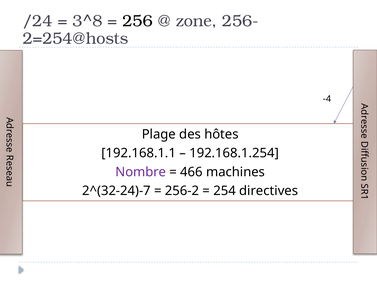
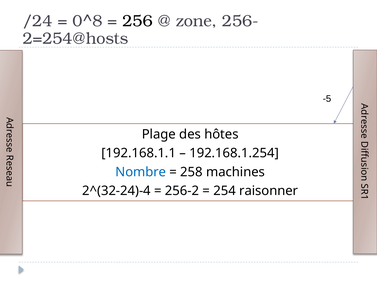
3^8: 3^8 -> 0^8
-4: -4 -> -5
Nombre colour: purple -> blue
466: 466 -> 258
2^(32-24)-7: 2^(32-24)-7 -> 2^(32-24)-4
directives: directives -> raisonner
